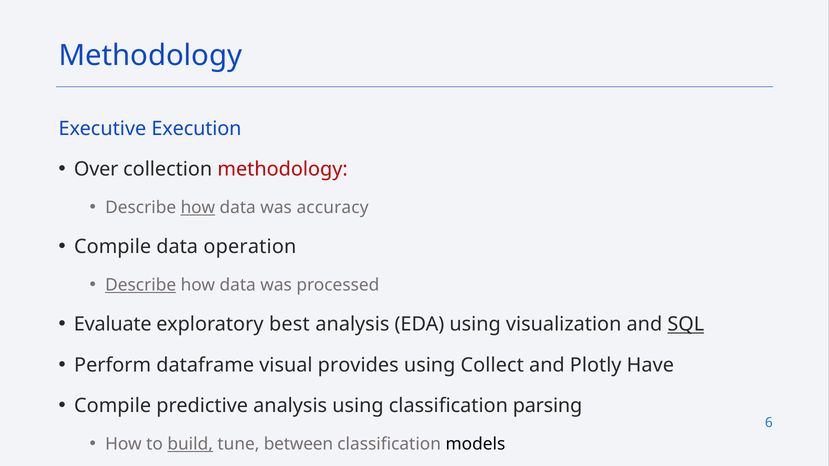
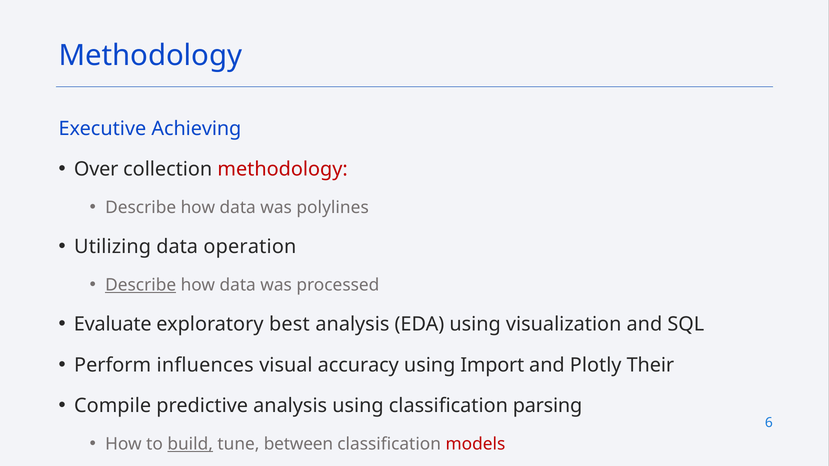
Execution: Execution -> Achieving
how at (198, 208) underline: present -> none
accuracy: accuracy -> polylines
Compile at (113, 247): Compile -> Utilizing
SQL underline: present -> none
dataframe: dataframe -> influences
provides: provides -> accuracy
Collect: Collect -> Import
Have: Have -> Their
models colour: black -> red
